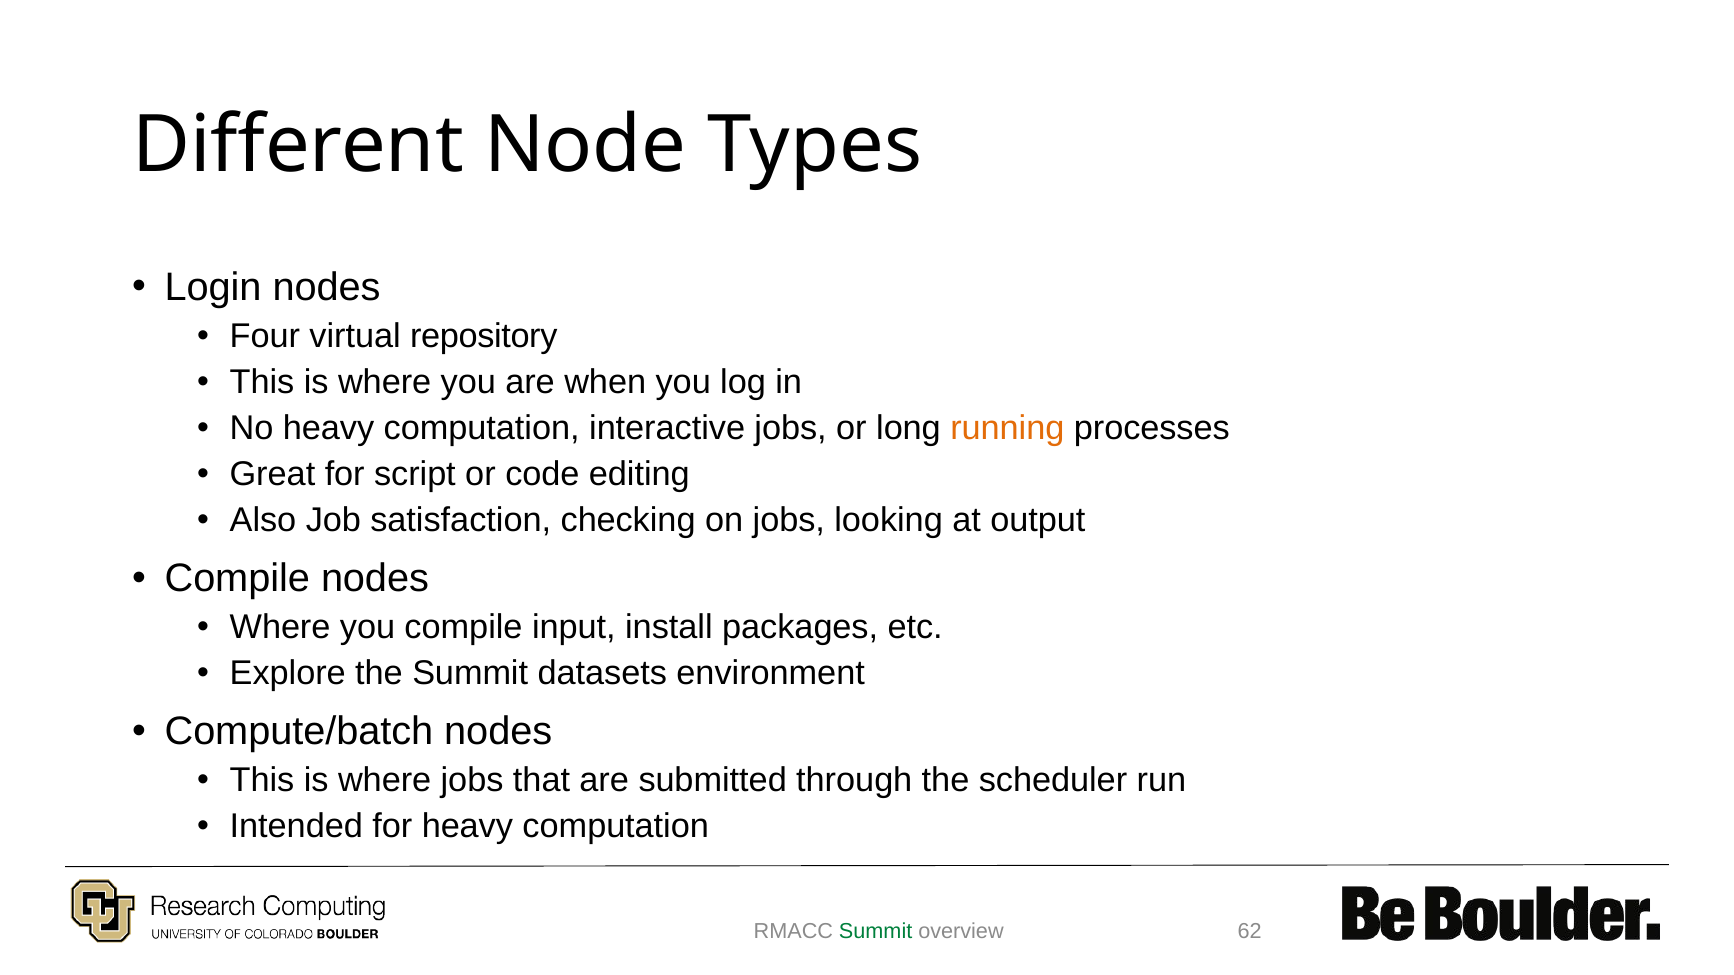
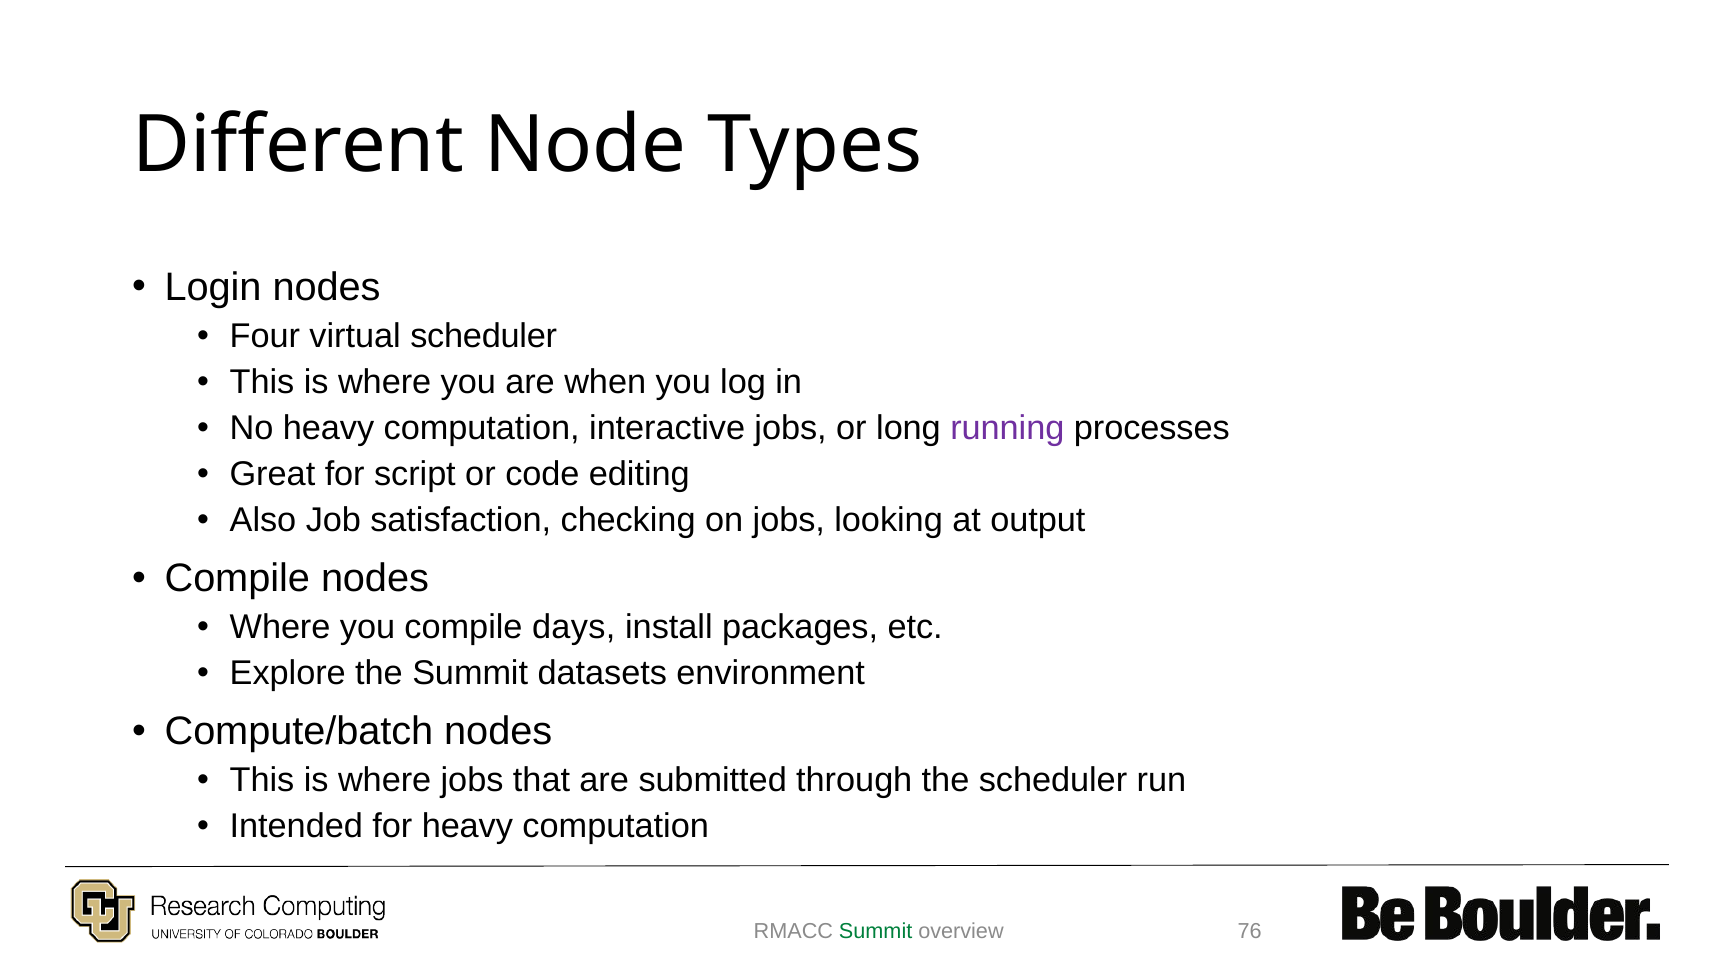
virtual repository: repository -> scheduler
running colour: orange -> purple
input: input -> days
62: 62 -> 76
